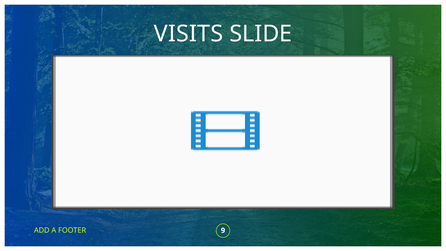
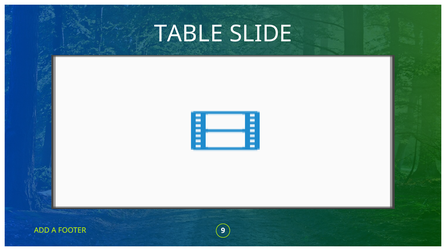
VISITS: VISITS -> TABLE
